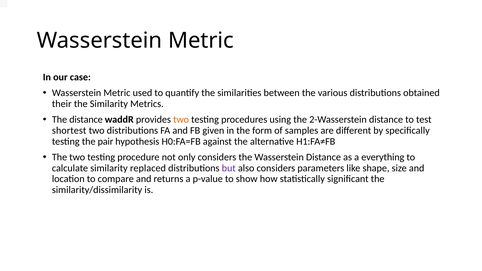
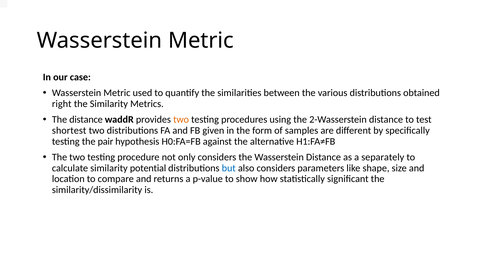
their: their -> right
everything: everything -> separately
replaced: replaced -> potential
but colour: purple -> blue
